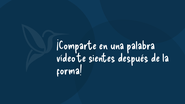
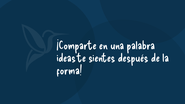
vídeo: vídeo -> ideas
